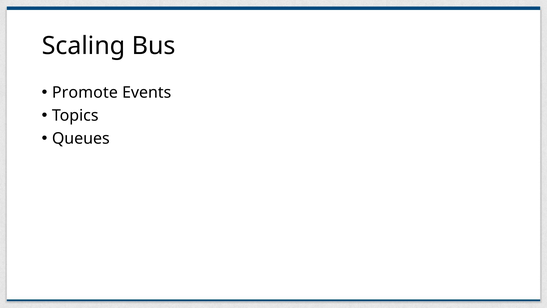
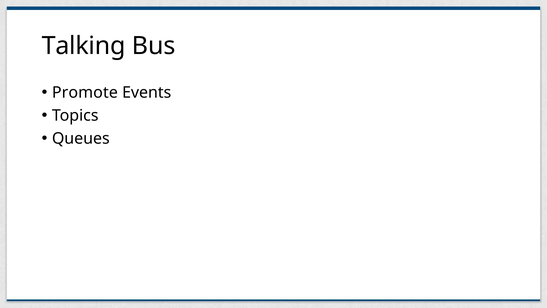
Scaling: Scaling -> Talking
